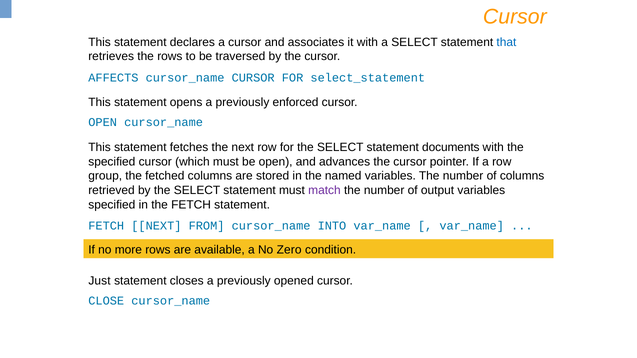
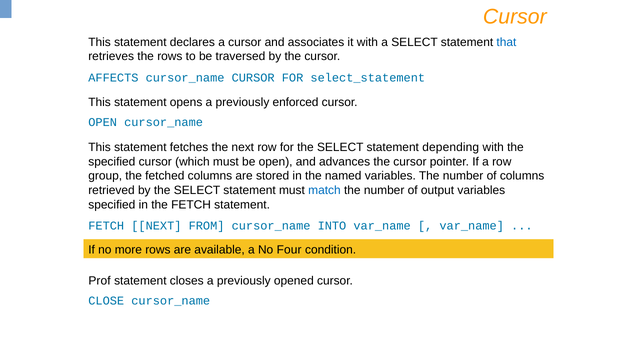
documents: documents -> depending
match colour: purple -> blue
Zero: Zero -> Four
Just: Just -> Prof
